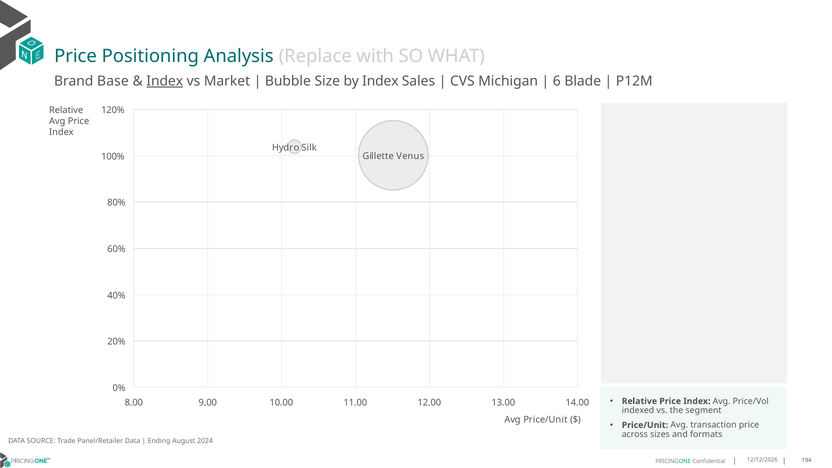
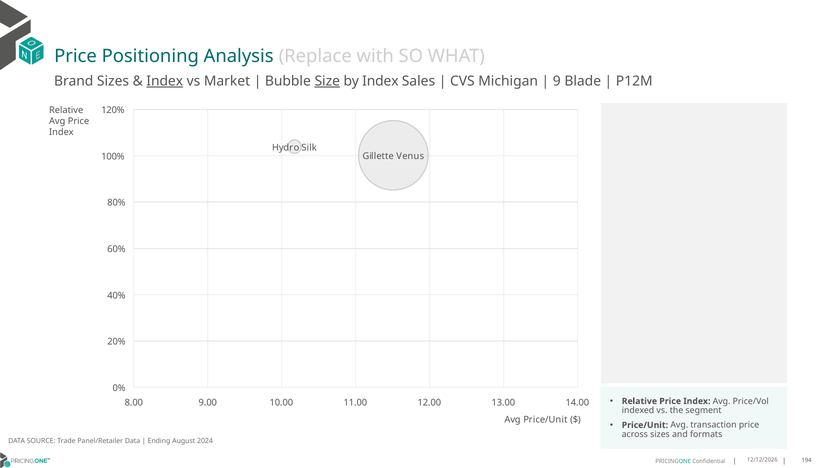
Brand Base: Base -> Sizes
Size underline: none -> present
6: 6 -> 9
